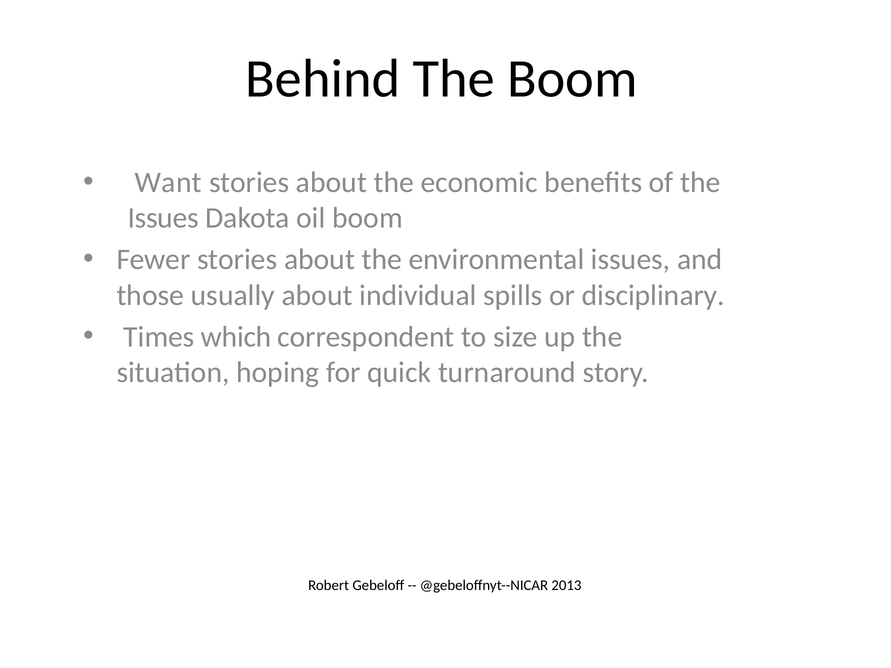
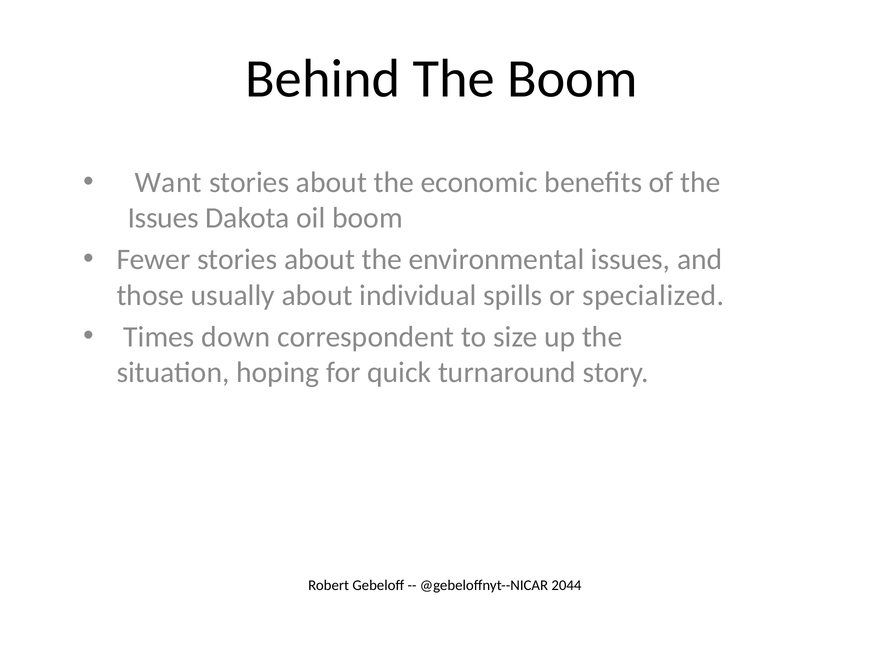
disciplinary: disciplinary -> specialized
which: which -> down
2013: 2013 -> 2044
